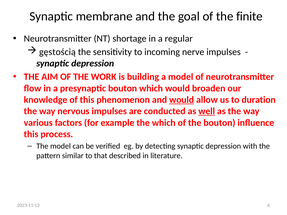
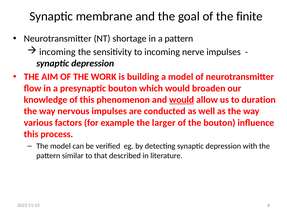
a regular: regular -> pattern
gęstością at (57, 52): gęstością -> incoming
well underline: present -> none
the which: which -> larger
